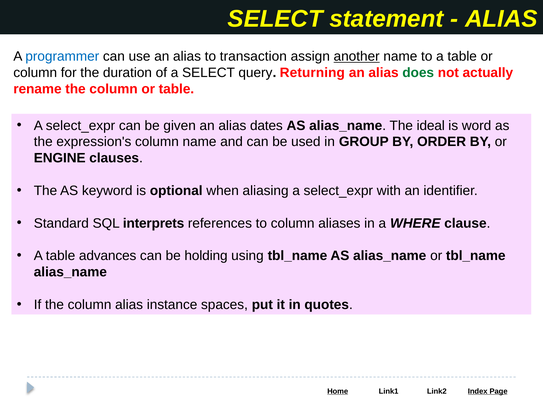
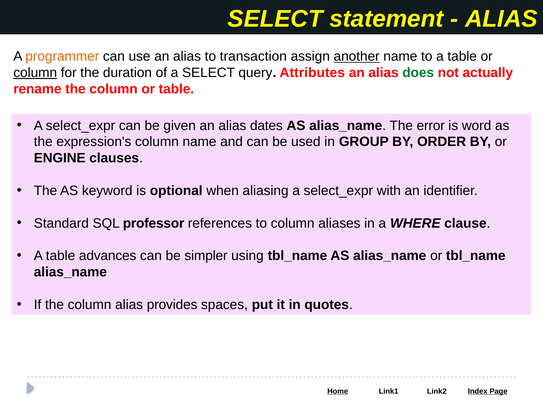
programmer colour: blue -> orange
column at (35, 73) underline: none -> present
Returning: Returning -> Attributes
ideal: ideal -> error
interprets: interprets -> professor
holding: holding -> simpler
instance: instance -> provides
